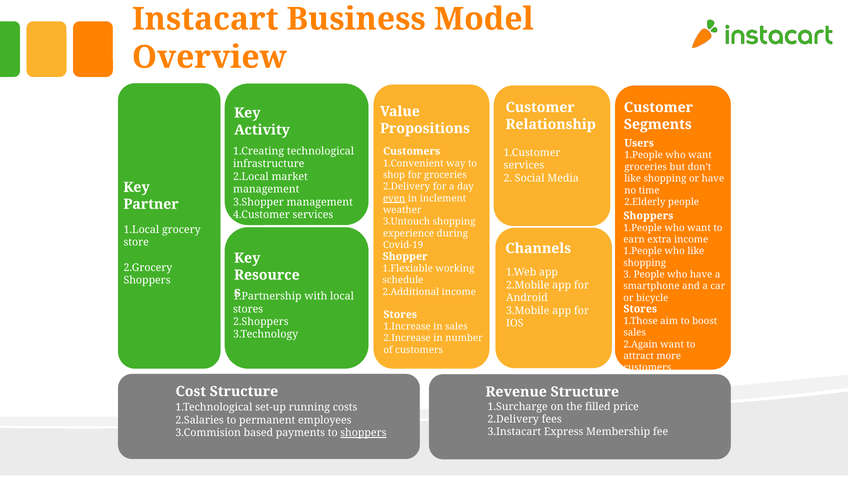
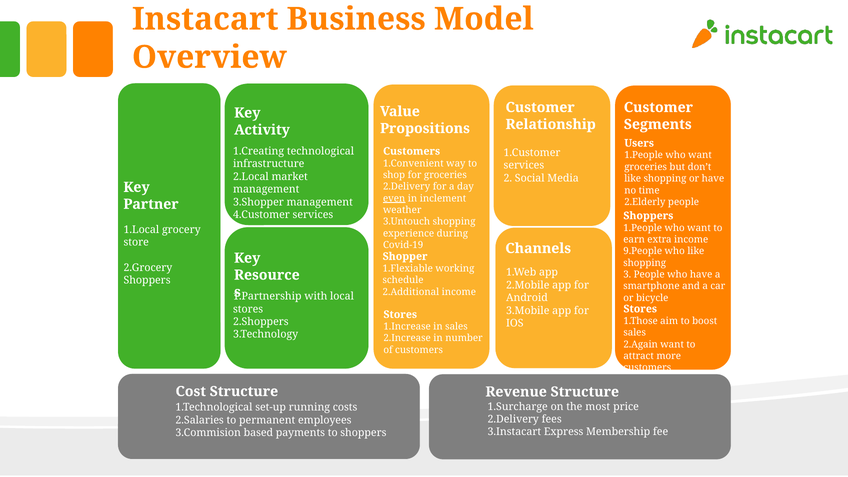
1.People at (643, 251): 1.People -> 9.People
filled: filled -> most
shoppers at (363, 433) underline: present -> none
